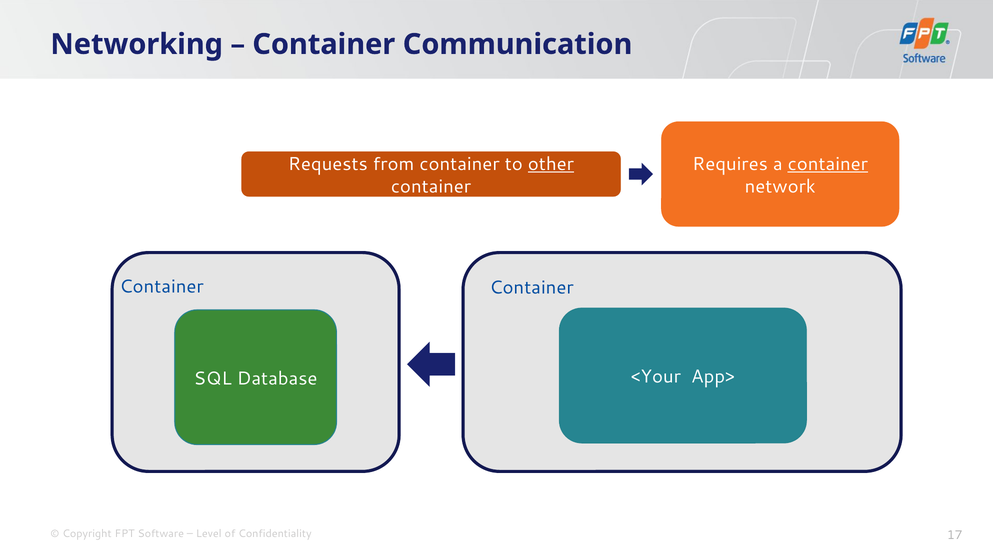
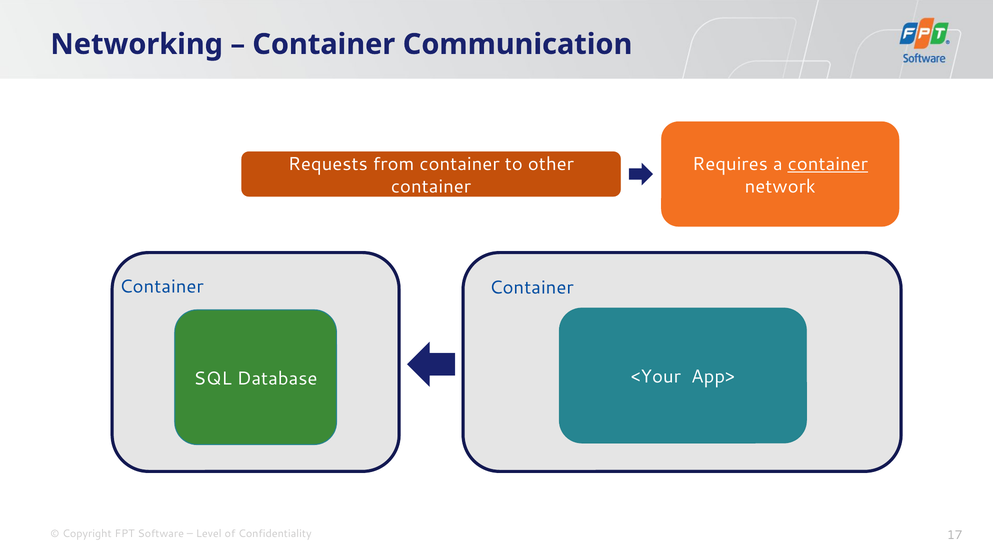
other underline: present -> none
